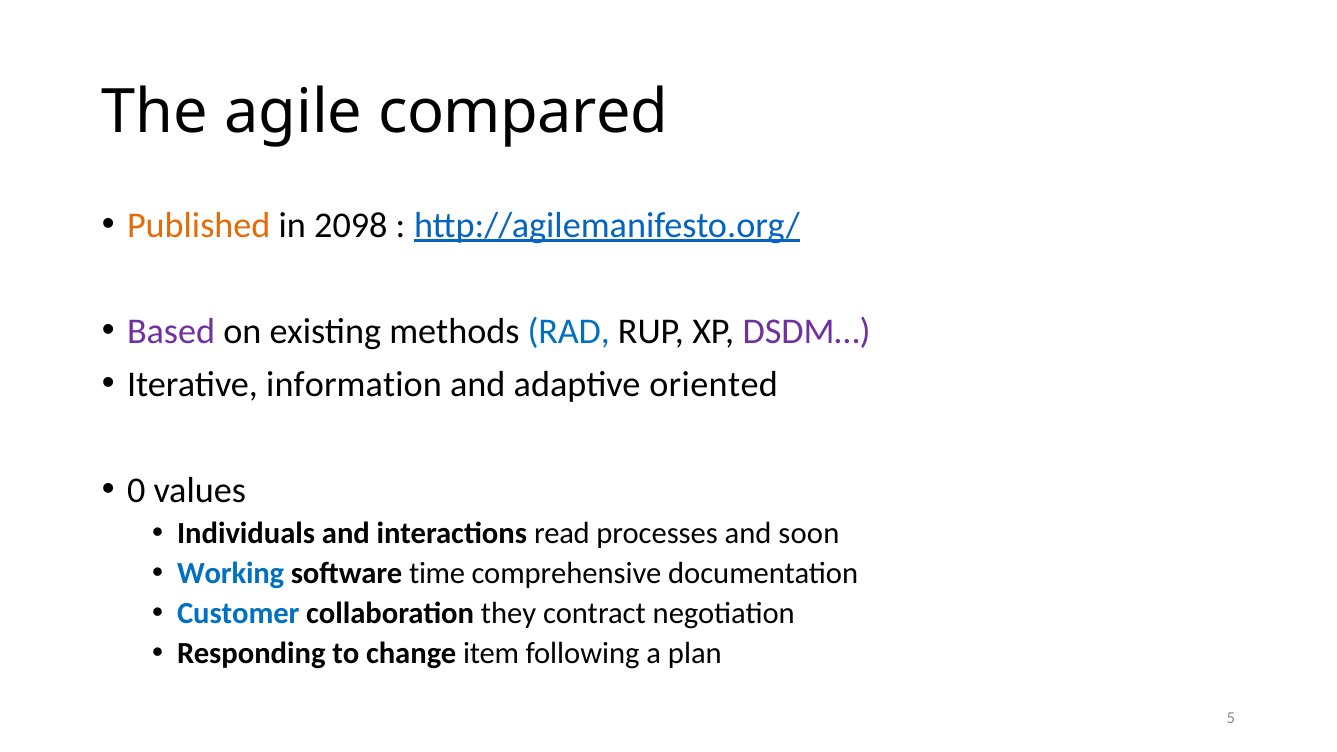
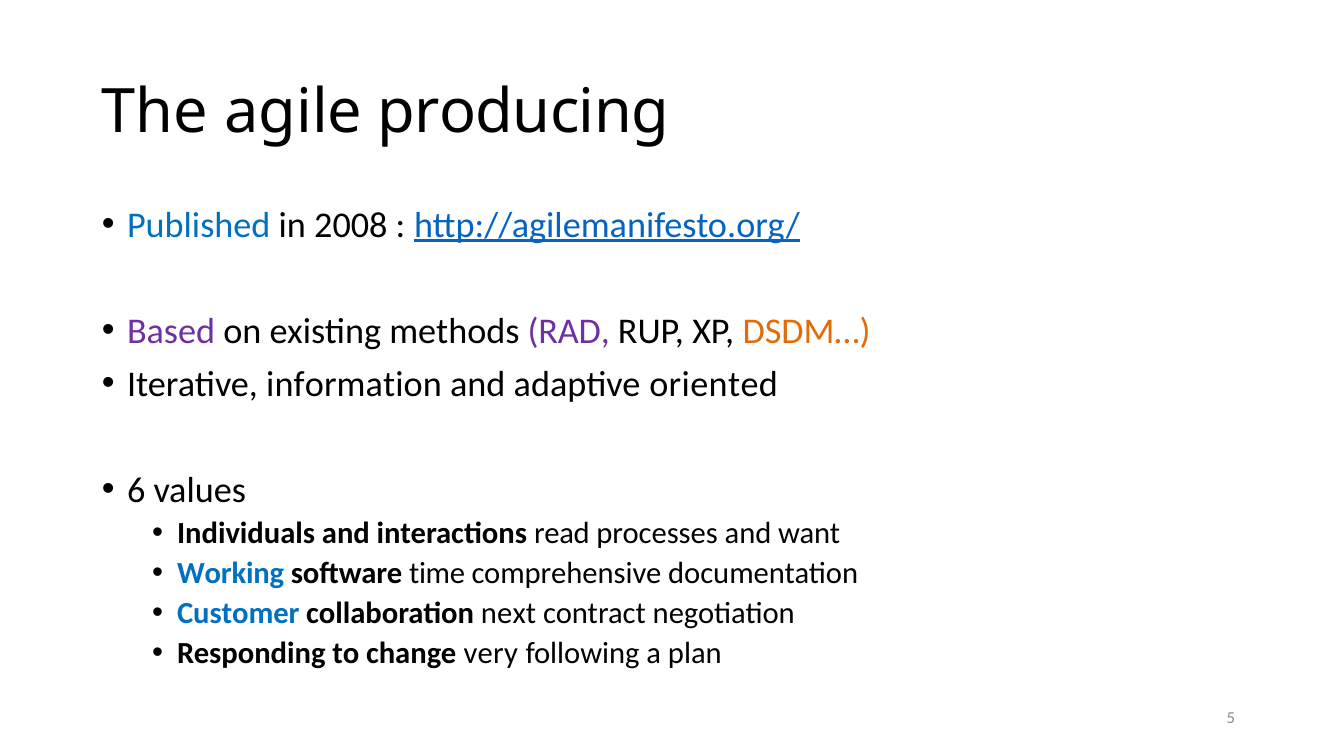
compared: compared -> producing
Published colour: orange -> blue
2098: 2098 -> 2008
RAD colour: blue -> purple
DSDM… colour: purple -> orange
0: 0 -> 6
soon: soon -> want
they: they -> next
item: item -> very
